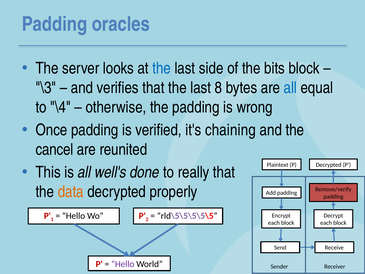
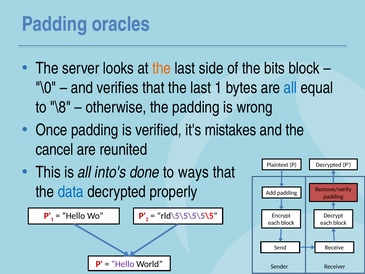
the at (162, 68) colour: blue -> orange
\3: \3 -> \0
last 8: 8 -> 1
\4: \4 -> \8
chaining: chaining -> mistakes
well's: well's -> into's
really: really -> ways
data colour: orange -> blue
